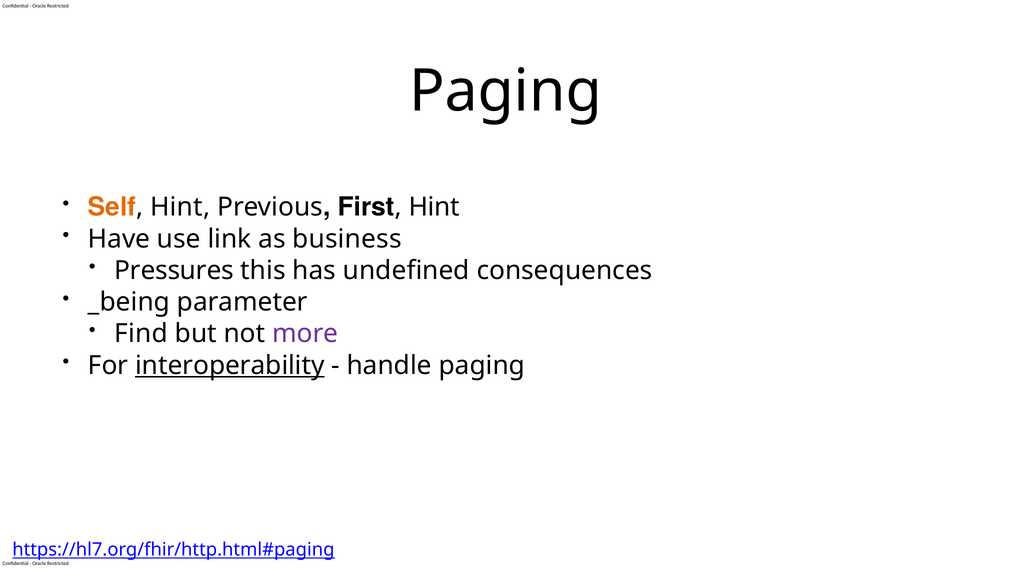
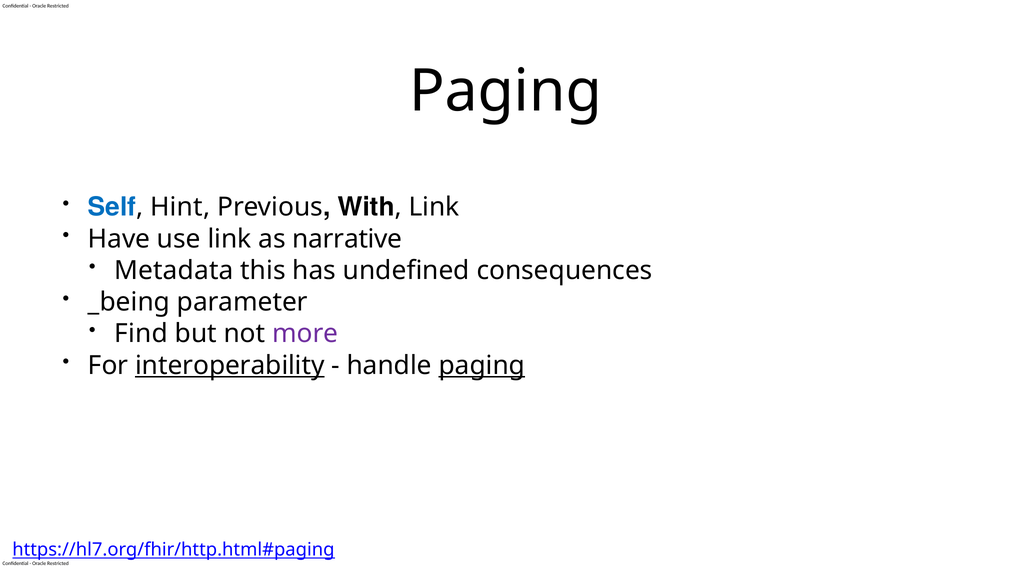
Self colour: orange -> blue
First: First -> With
Hint at (434, 207): Hint -> Link
business: business -> narrative
Pressures: Pressures -> Metadata
paging at (482, 365) underline: none -> present
